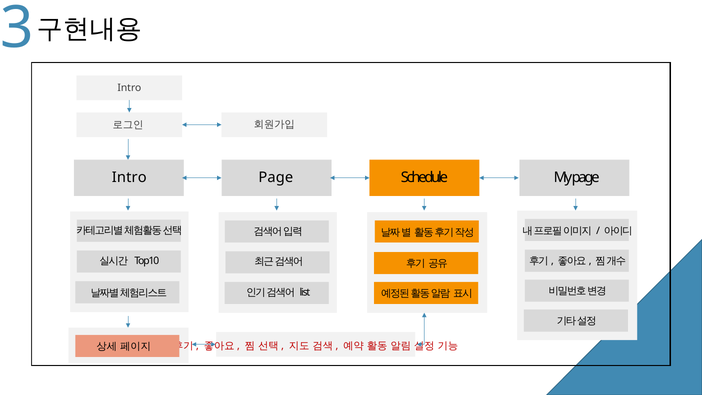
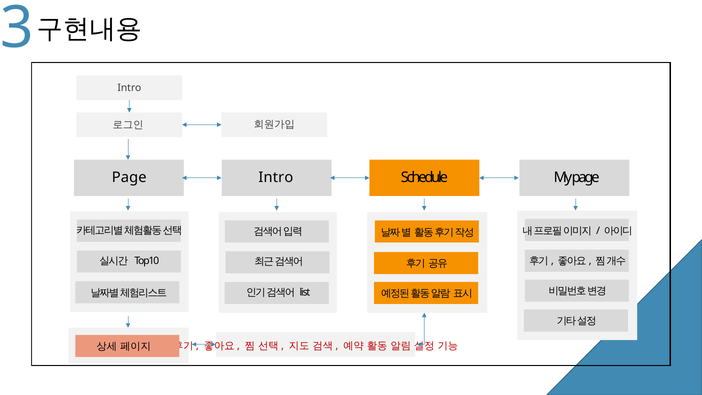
Intro at (129, 177): Intro -> Page
Page at (276, 177): Page -> Intro
